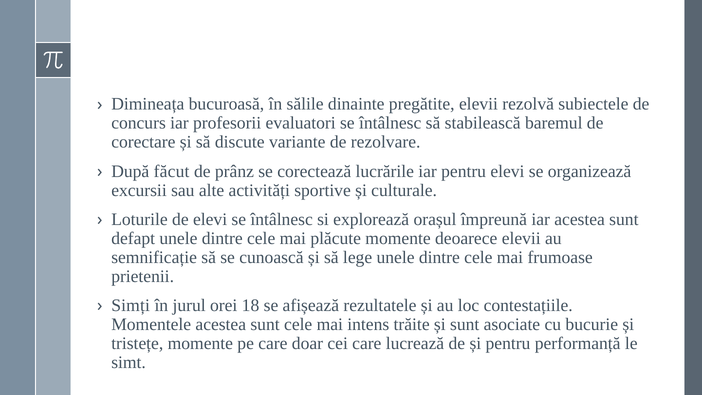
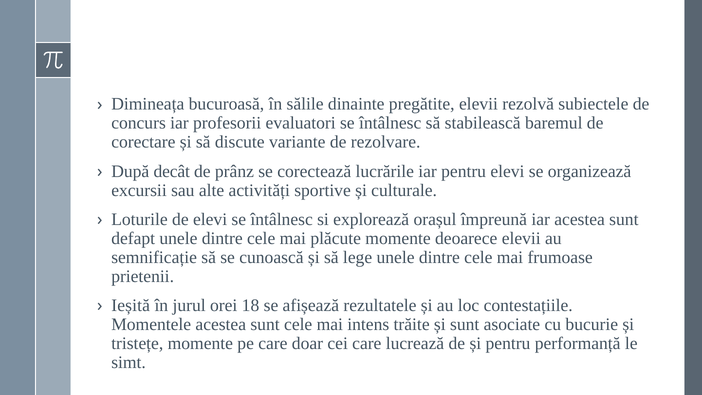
făcut: făcut -> decât
Simți: Simți -> Ieșită
